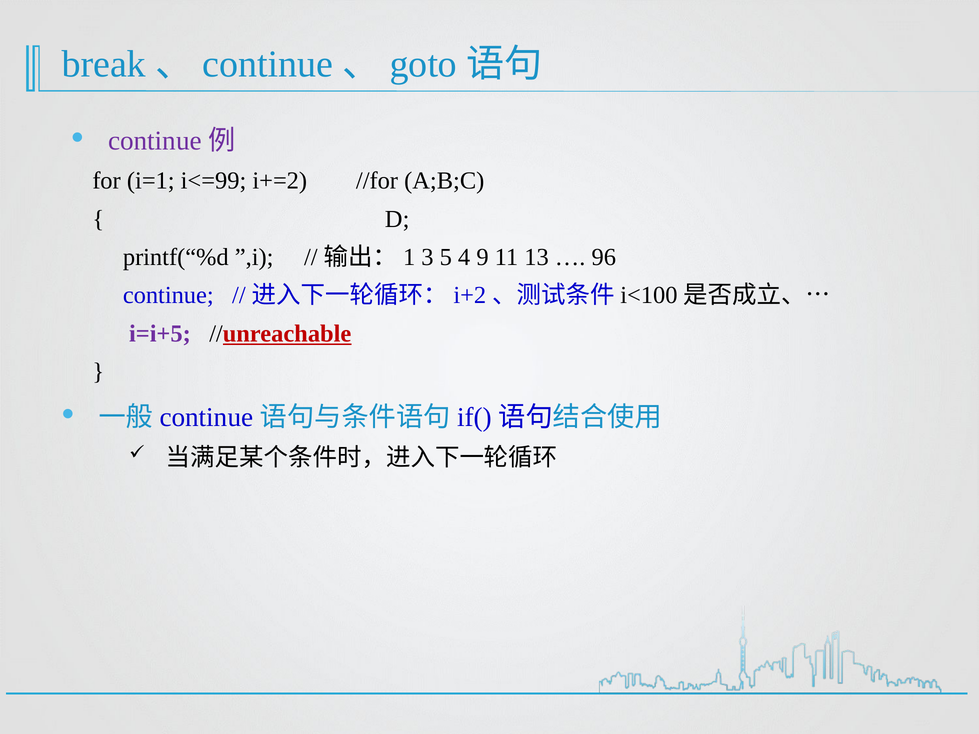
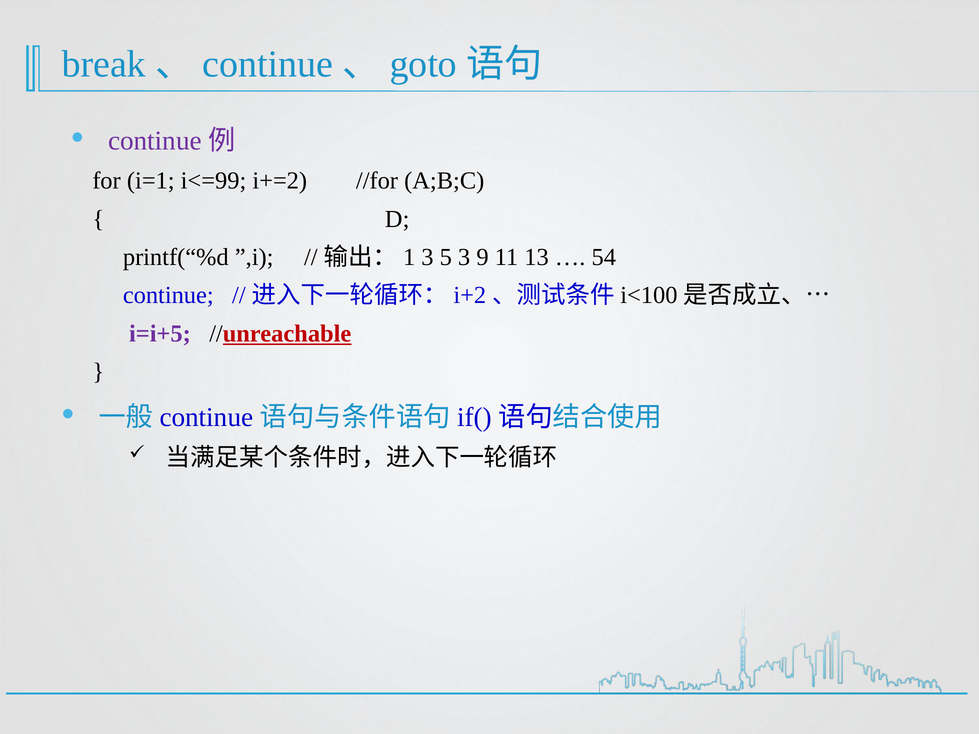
5 4: 4 -> 3
96: 96 -> 54
